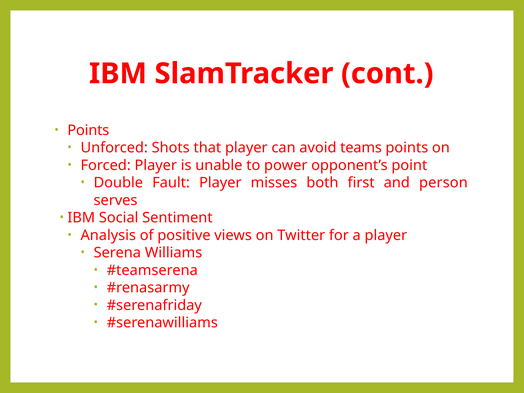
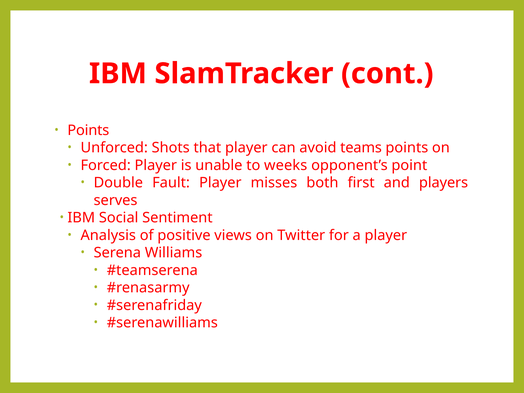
power: power -> weeks
person: person -> players
